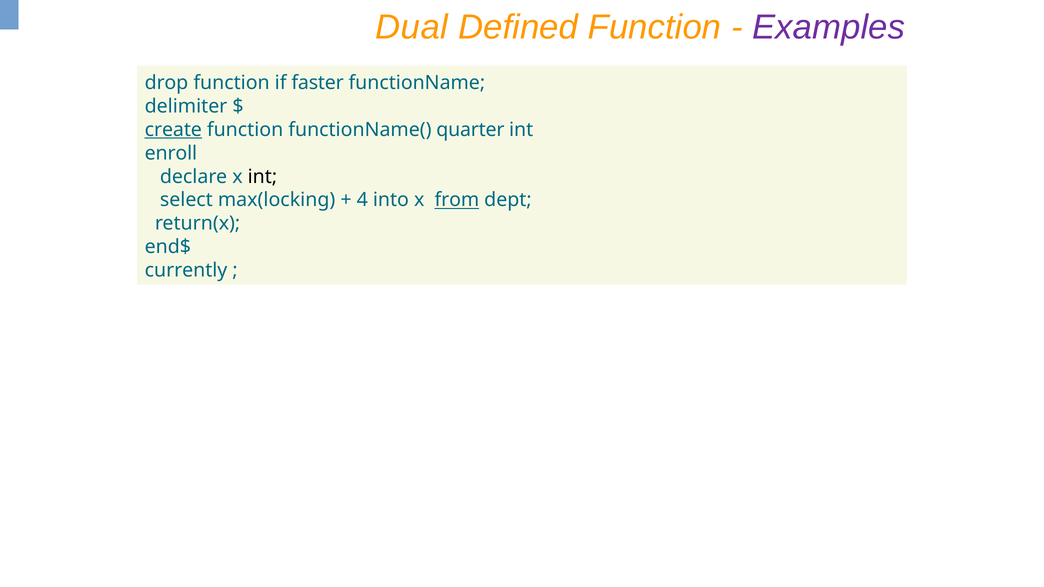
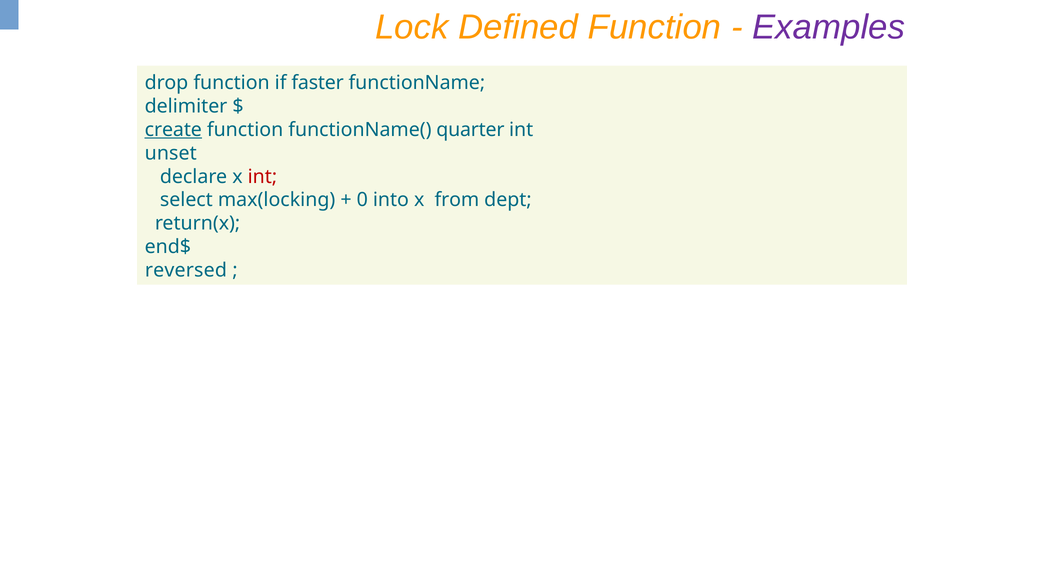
Dual: Dual -> Lock
enroll: enroll -> unset
int at (262, 177) colour: black -> red
4: 4 -> 0
from underline: present -> none
currently: currently -> reversed
